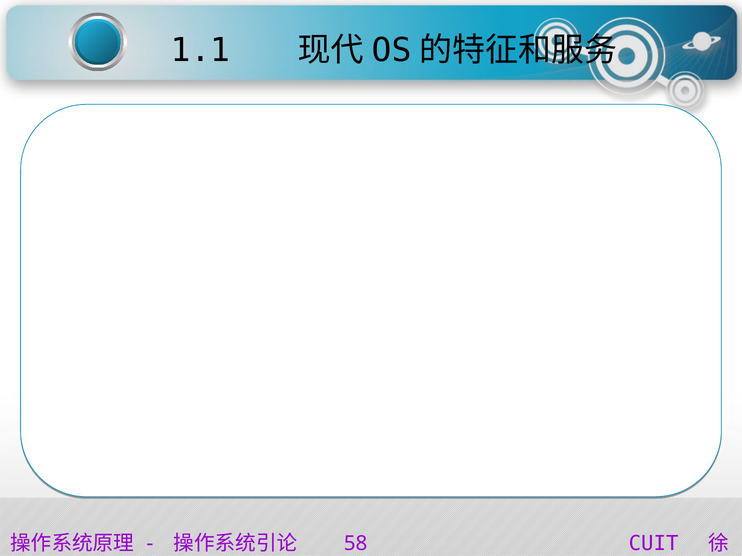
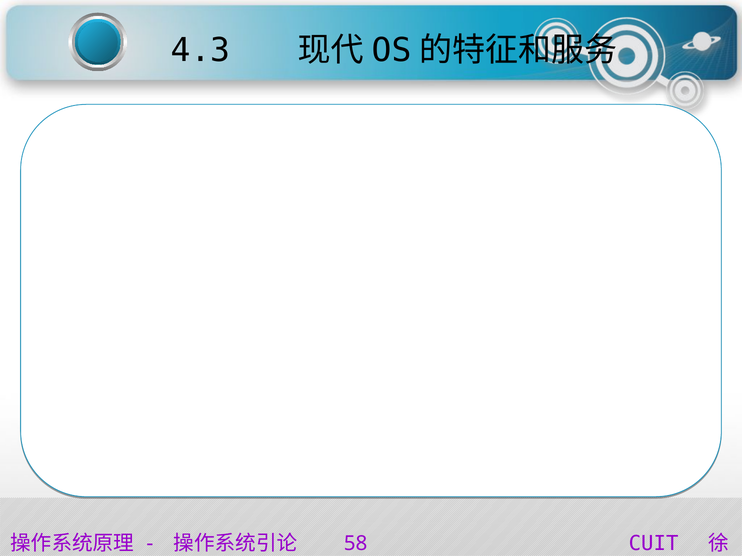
1.1: 1.1 -> 4.3
